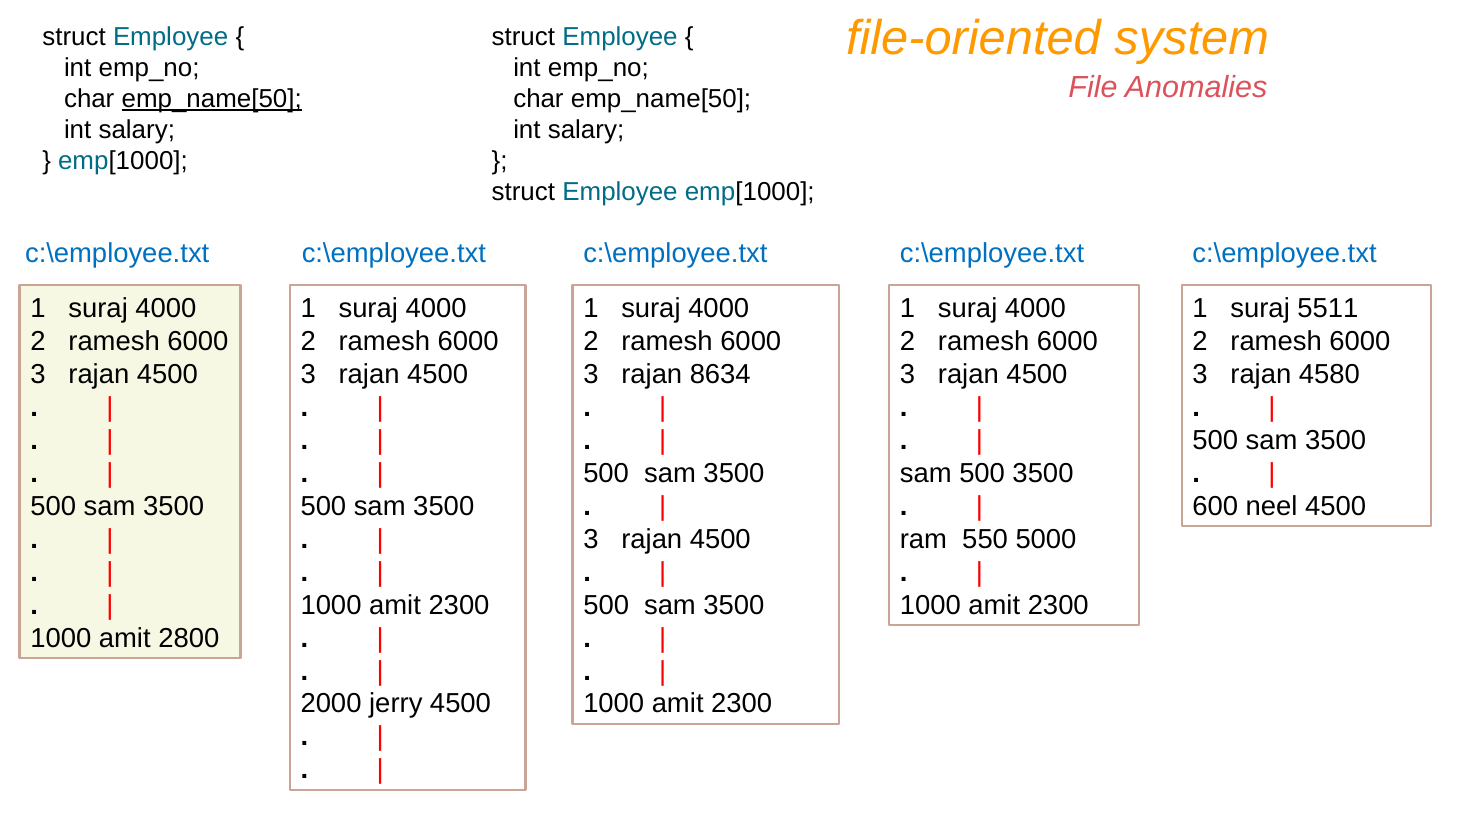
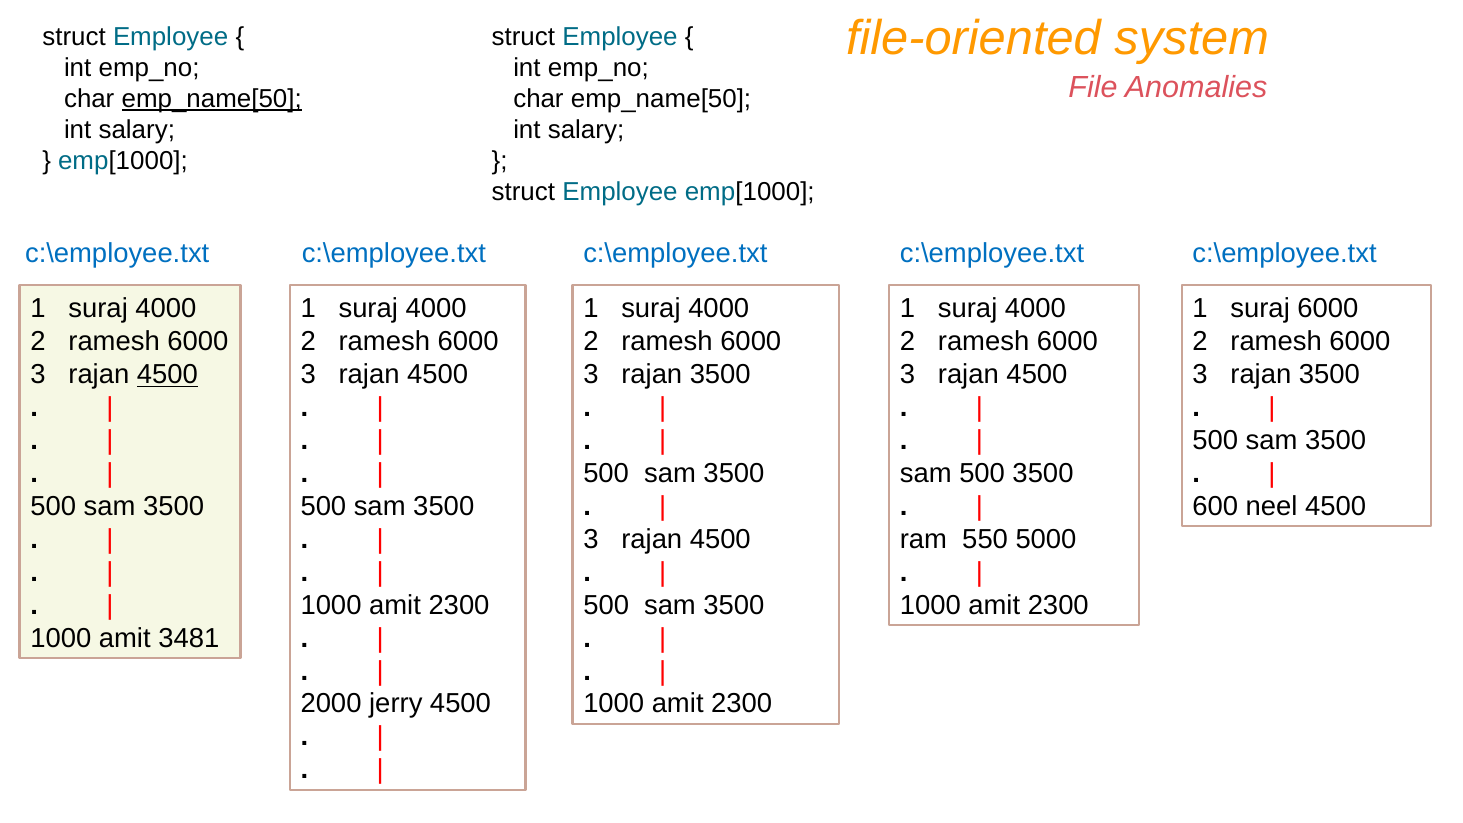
suraj 5511: 5511 -> 6000
4500 at (167, 375) underline: none -> present
8634 at (720, 375): 8634 -> 3500
4580 at (1329, 375): 4580 -> 3500
2800: 2800 -> 3481
